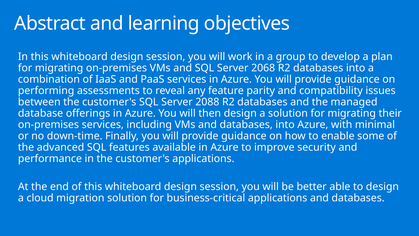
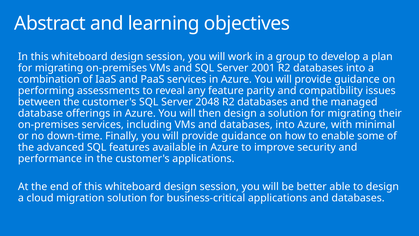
2068: 2068 -> 2001
2088: 2088 -> 2048
